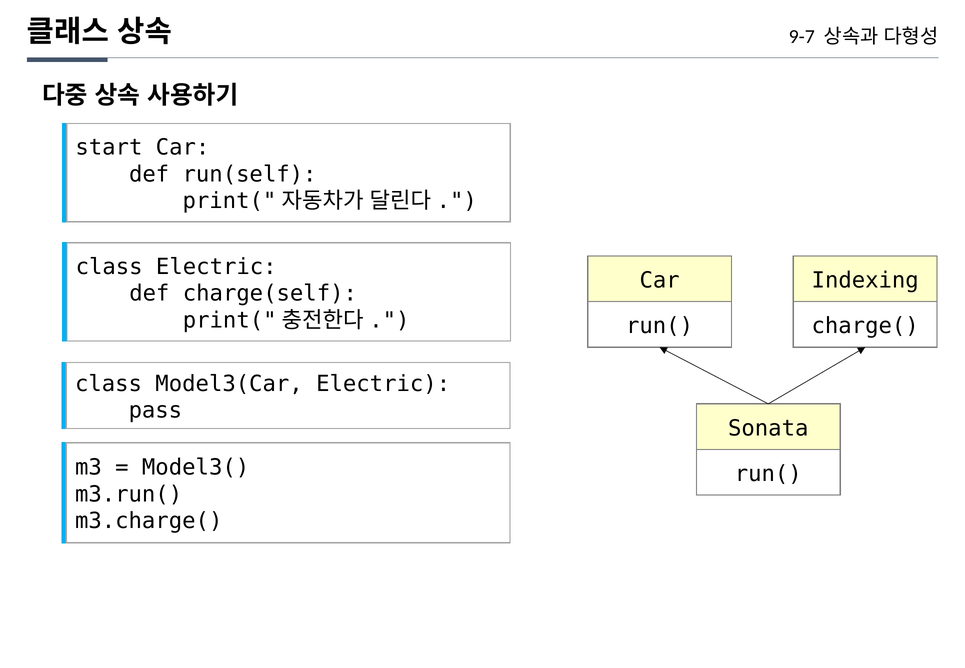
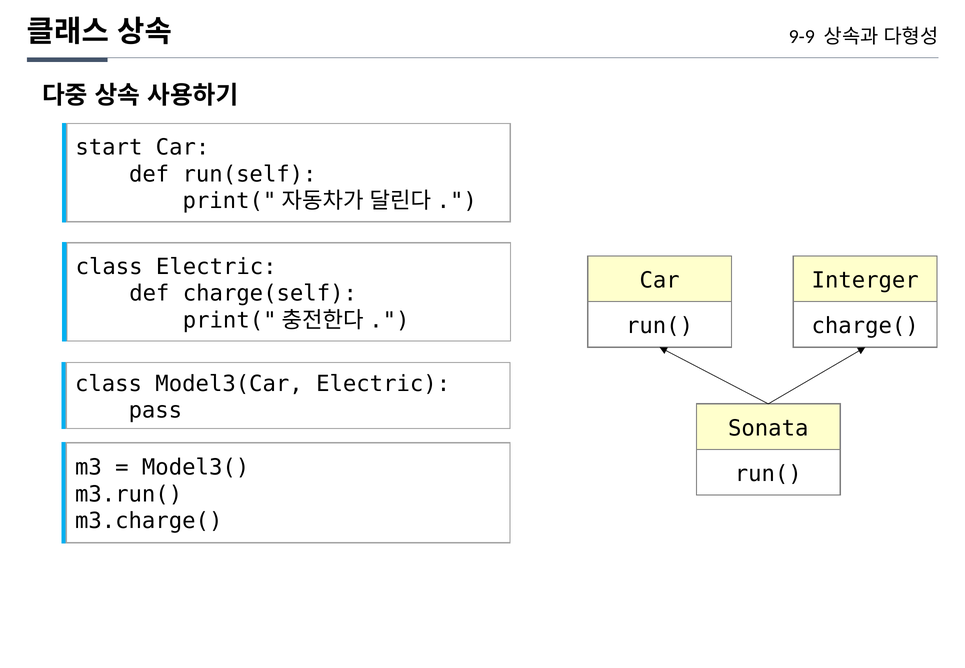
9-7: 9-7 -> 9-9
Indexing: Indexing -> Interger
